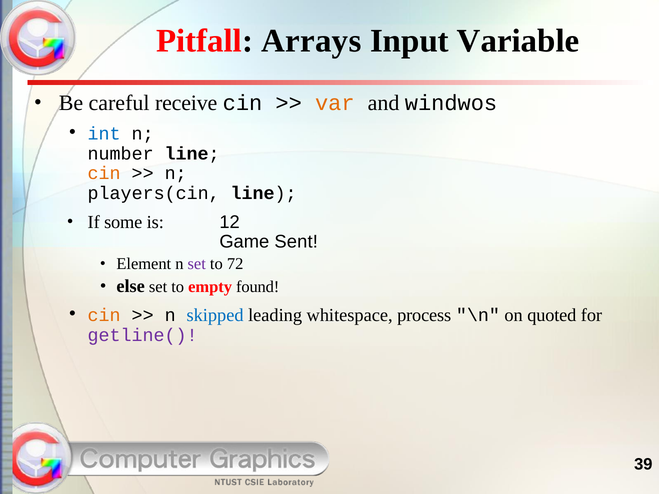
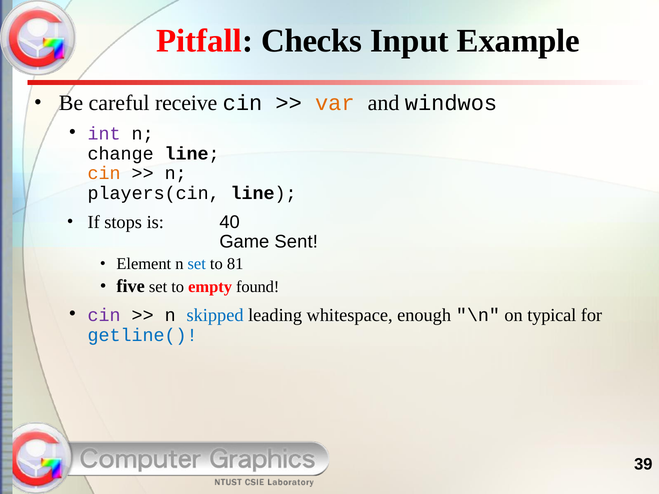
Arrays: Arrays -> Checks
Variable: Variable -> Example
int colour: blue -> purple
number: number -> change
some: some -> stops
12: 12 -> 40
set at (197, 264) colour: purple -> blue
72: 72 -> 81
else: else -> five
cin at (104, 315) colour: orange -> purple
process: process -> enough
quoted: quoted -> typical
getline( colour: purple -> blue
